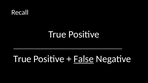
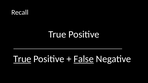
True at (22, 59) underline: none -> present
